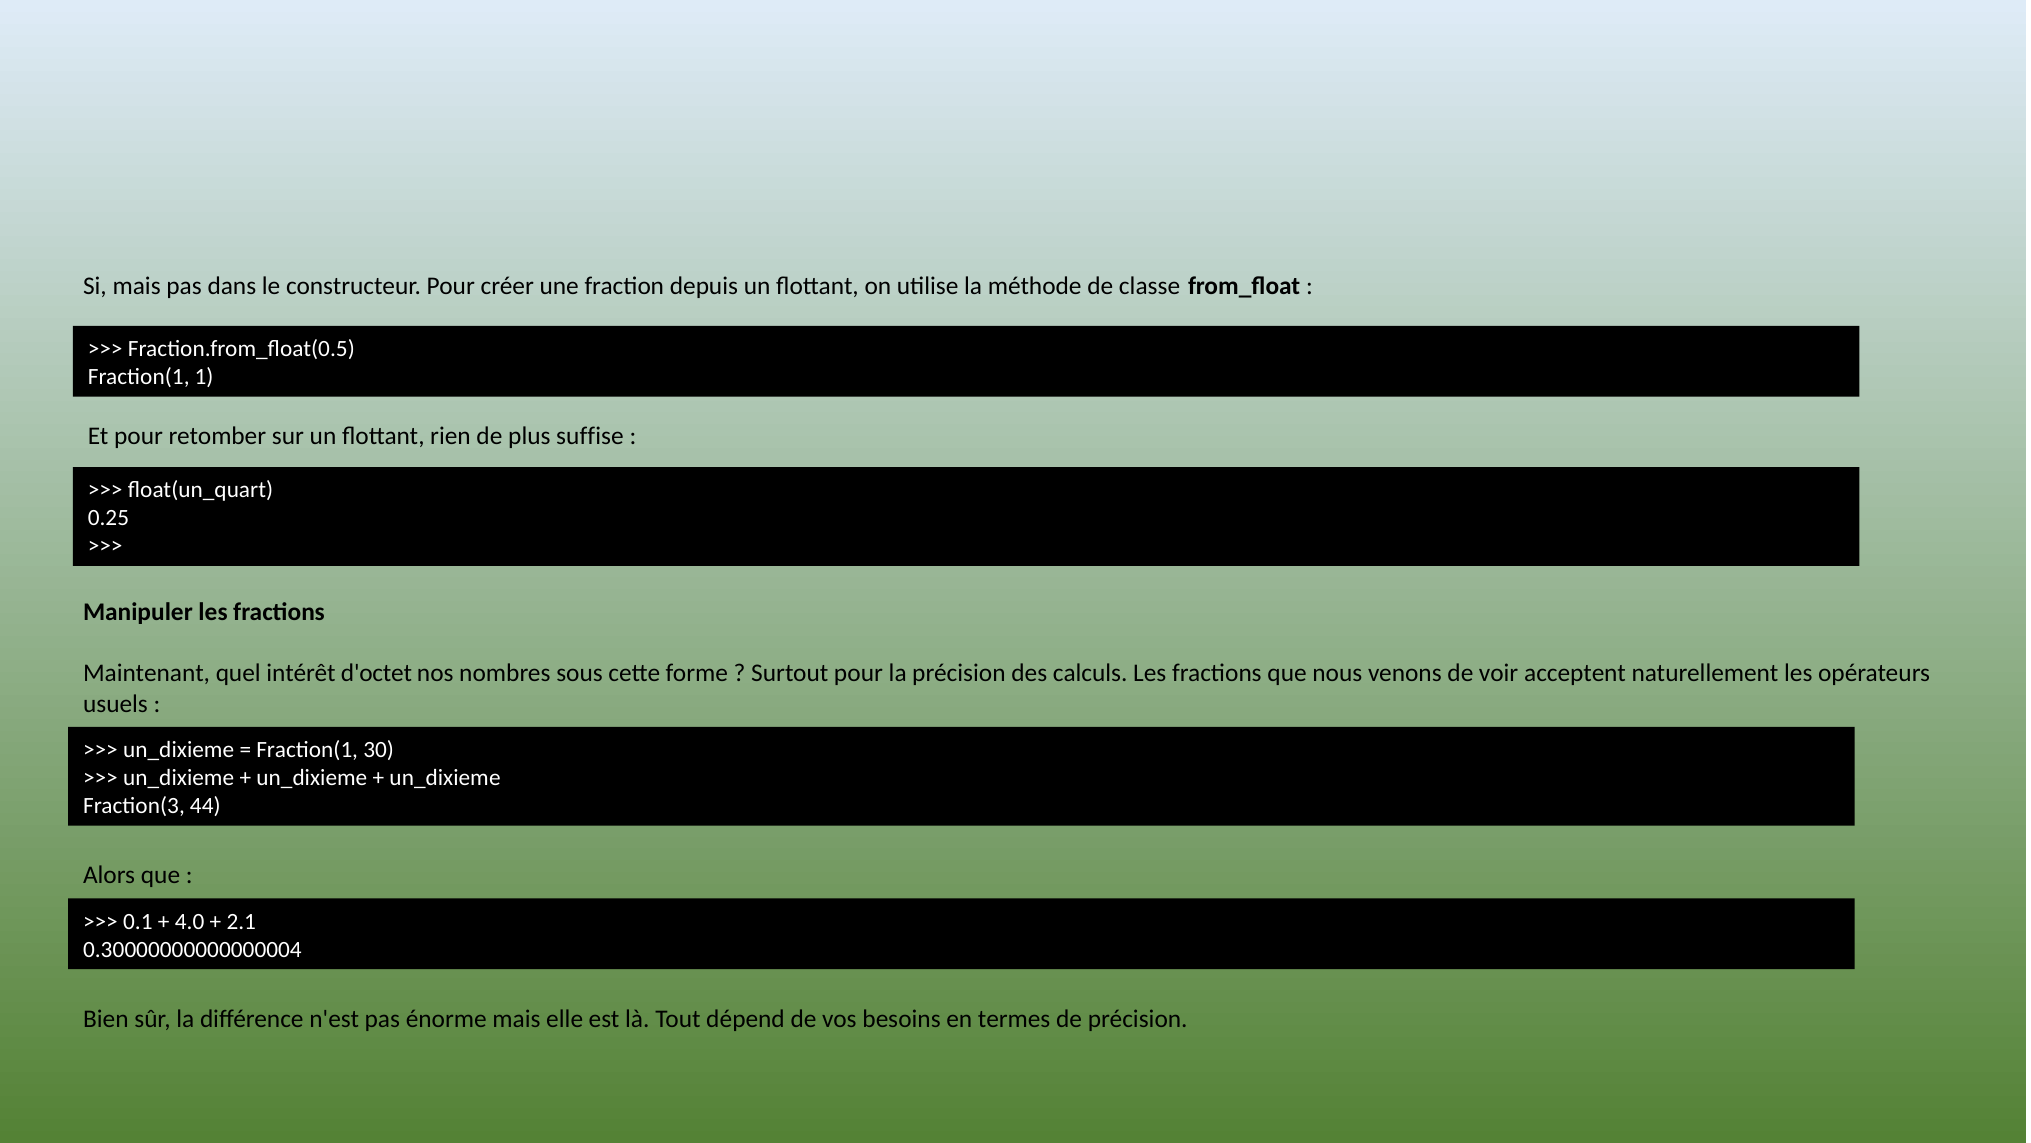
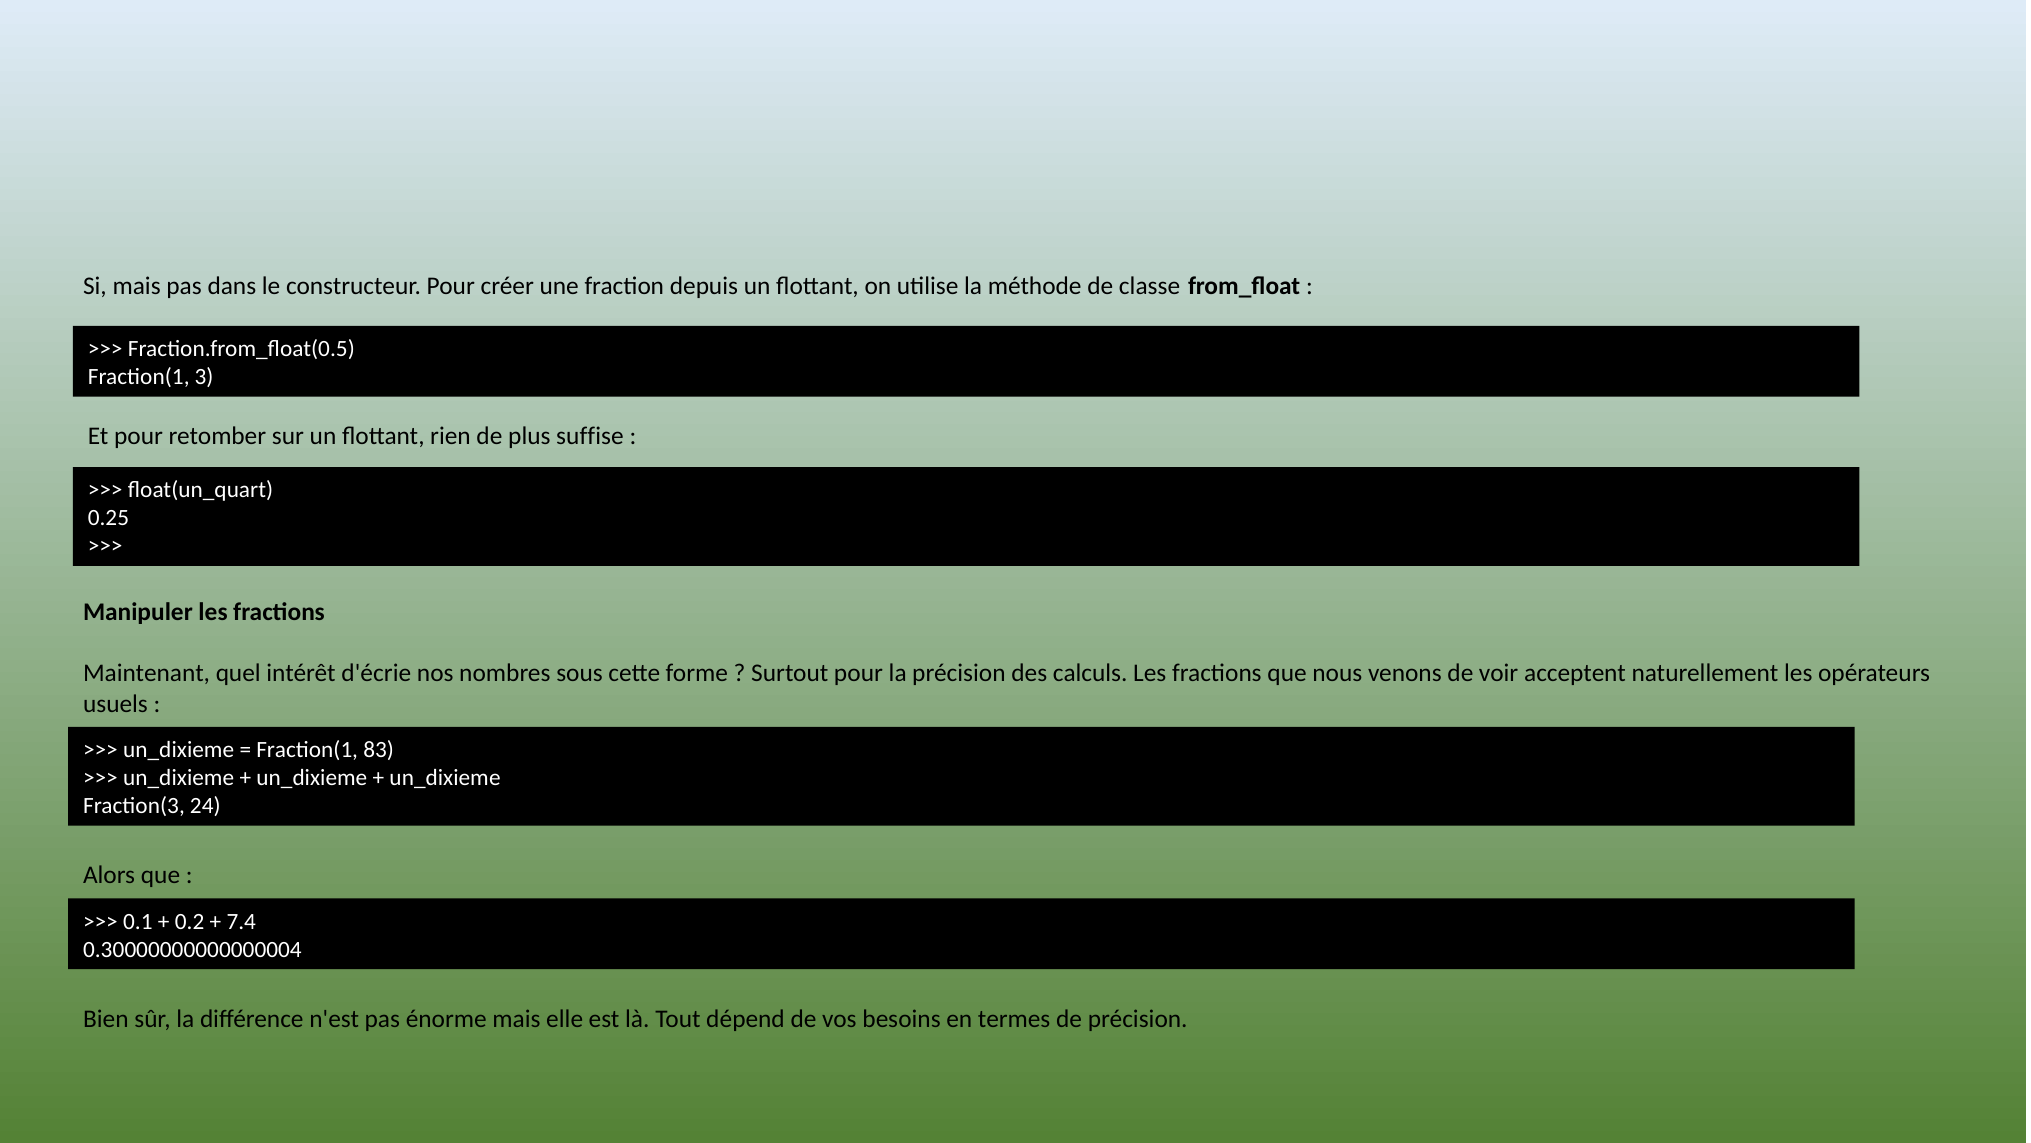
1: 1 -> 3
d'octet: d'octet -> d'écrie
30: 30 -> 83
44: 44 -> 24
4.0: 4.0 -> 0.2
2.1: 2.1 -> 7.4
